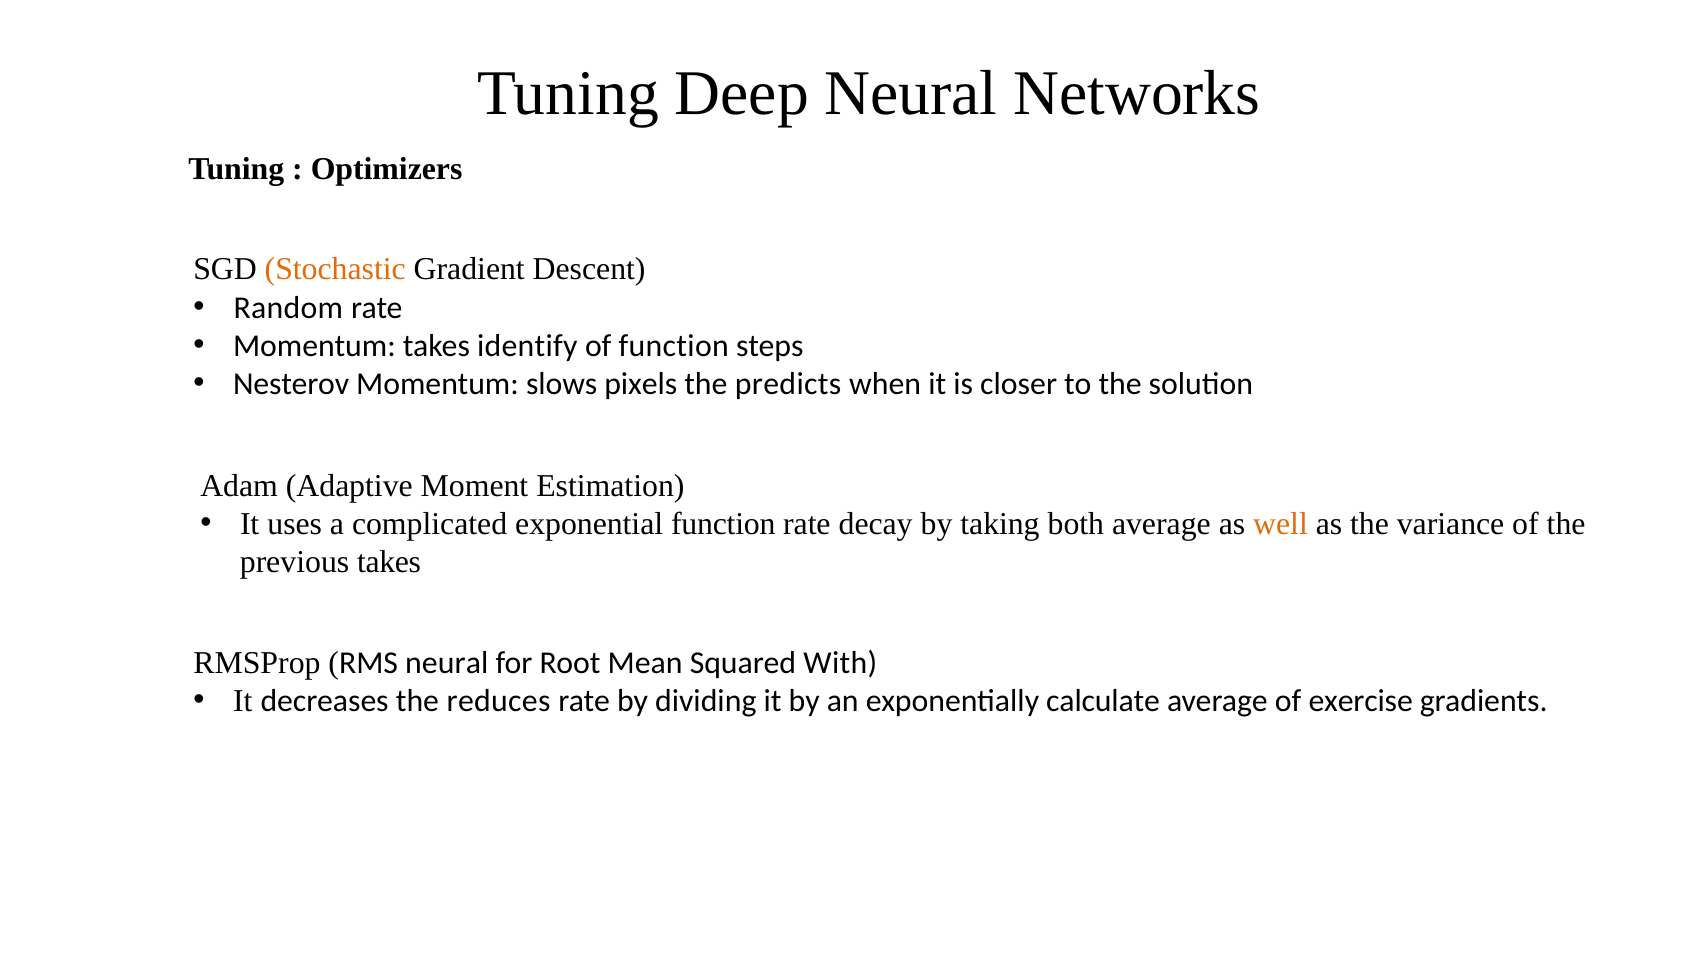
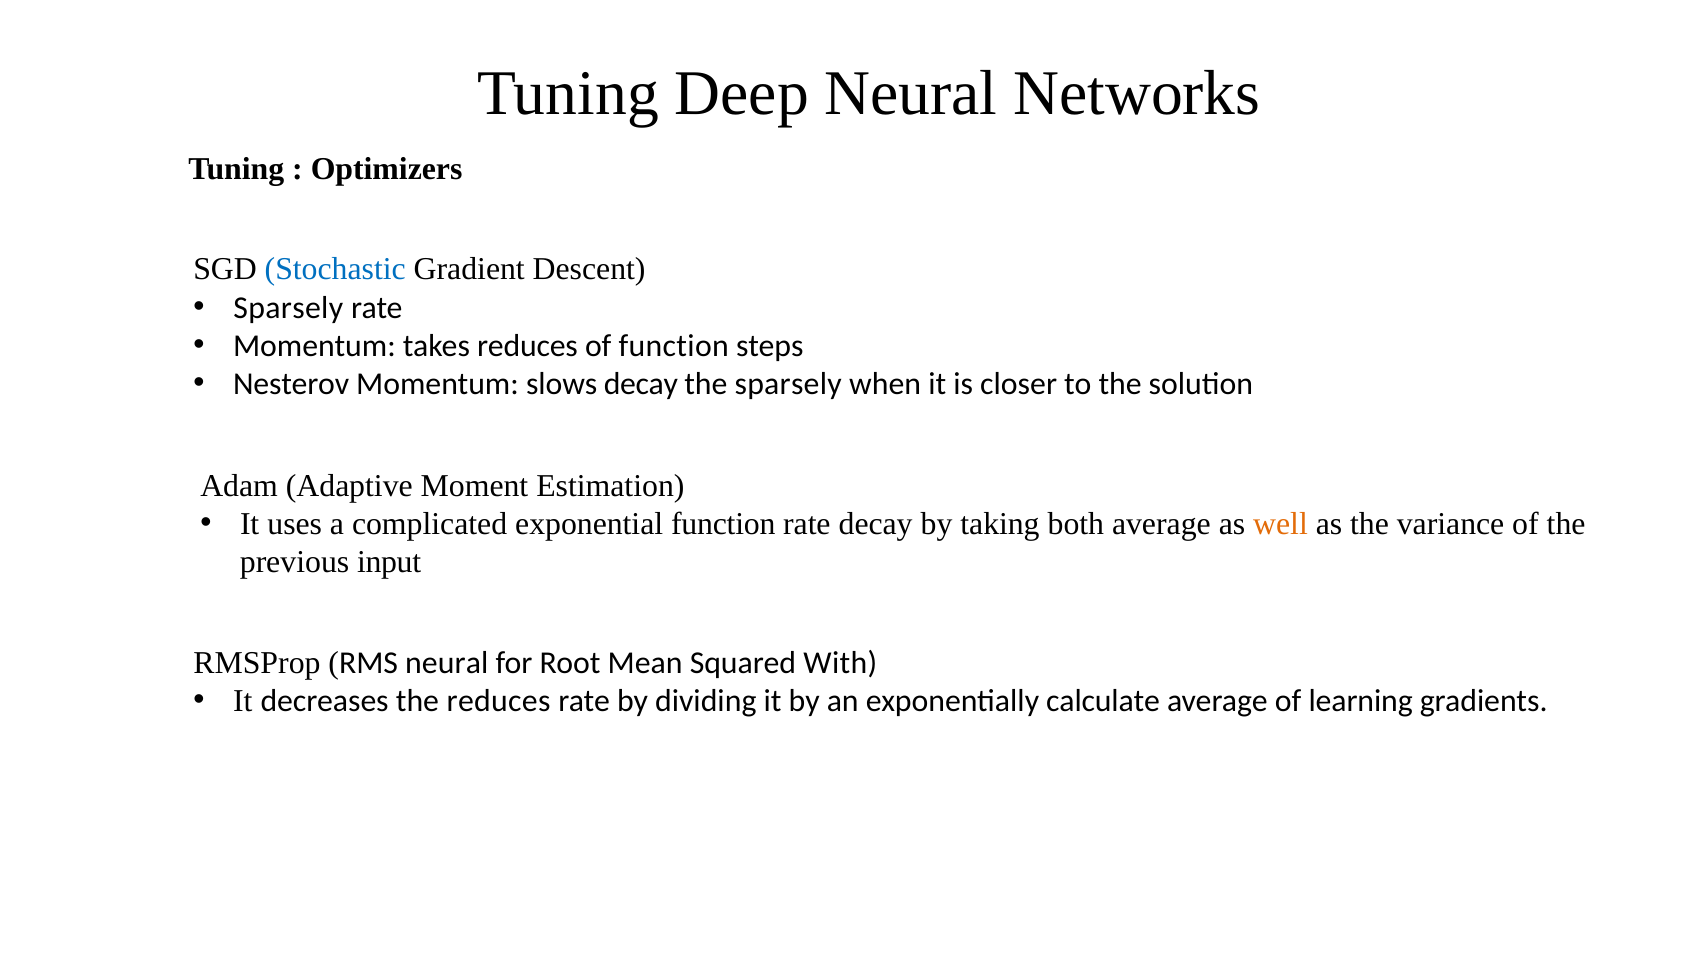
Stochastic colour: orange -> blue
Random at (288, 308): Random -> Sparsely
takes identify: identify -> reduces
slows pixels: pixels -> decay
the predicts: predicts -> sparsely
previous takes: takes -> input
exercise: exercise -> learning
